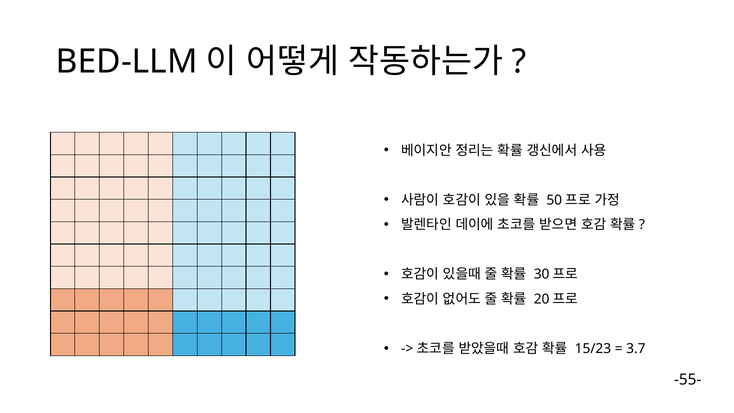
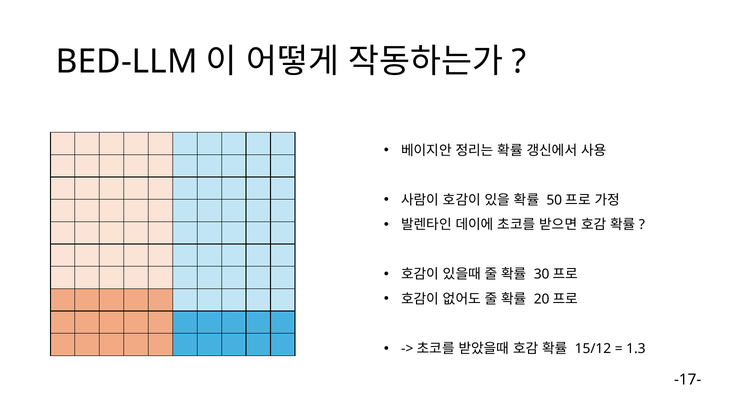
15/23: 15/23 -> 15/12
3.7: 3.7 -> 1.3
-55-: -55- -> -17-
